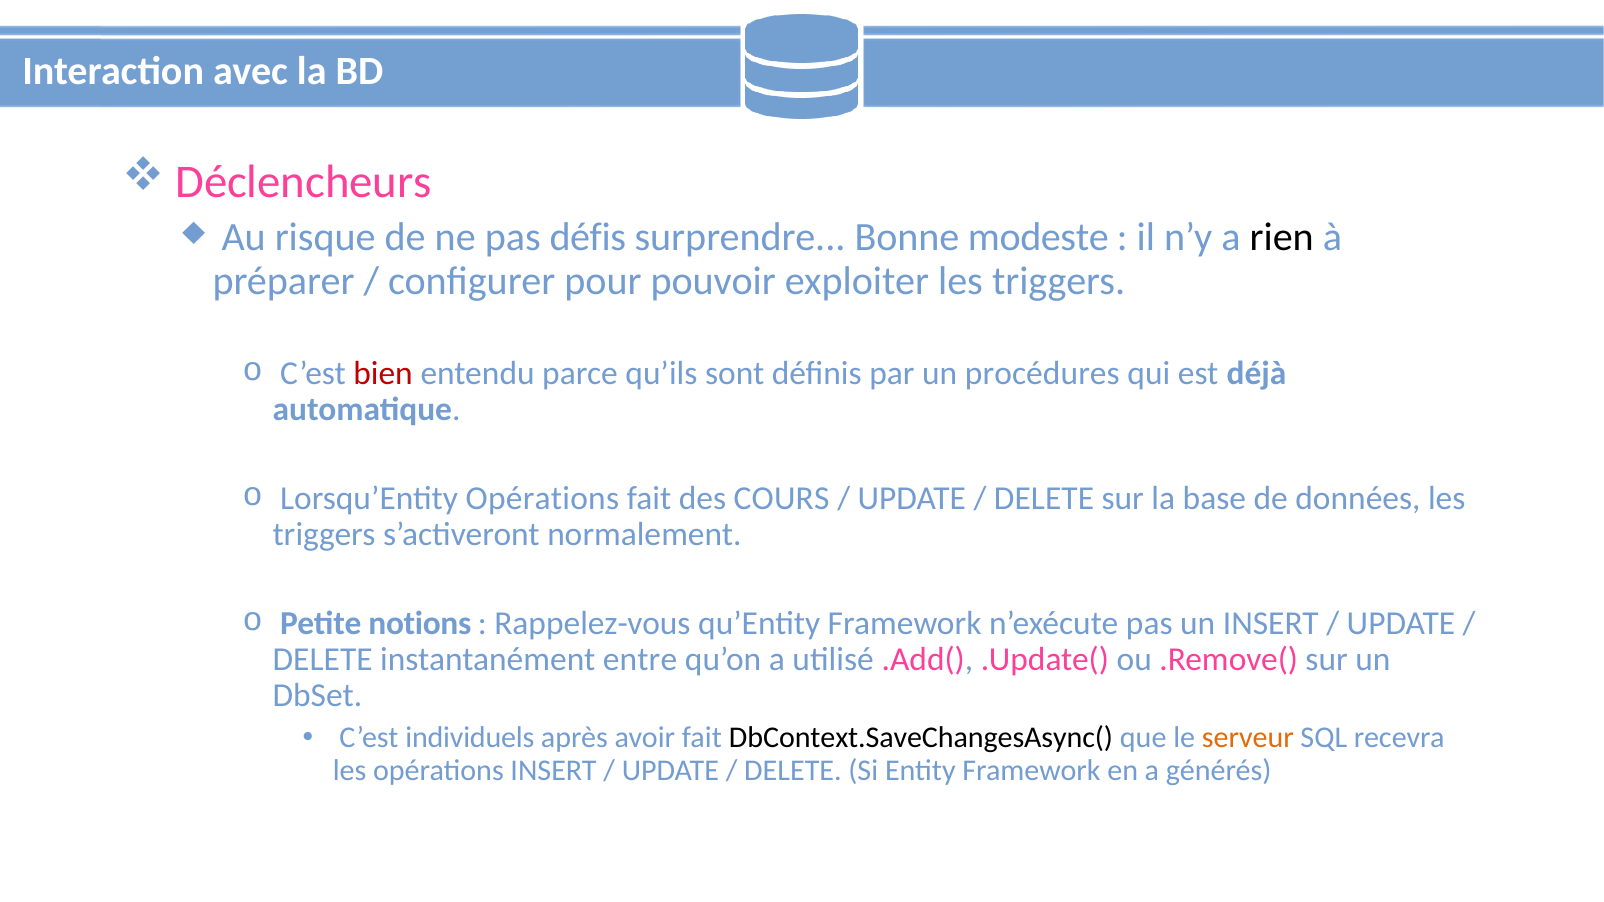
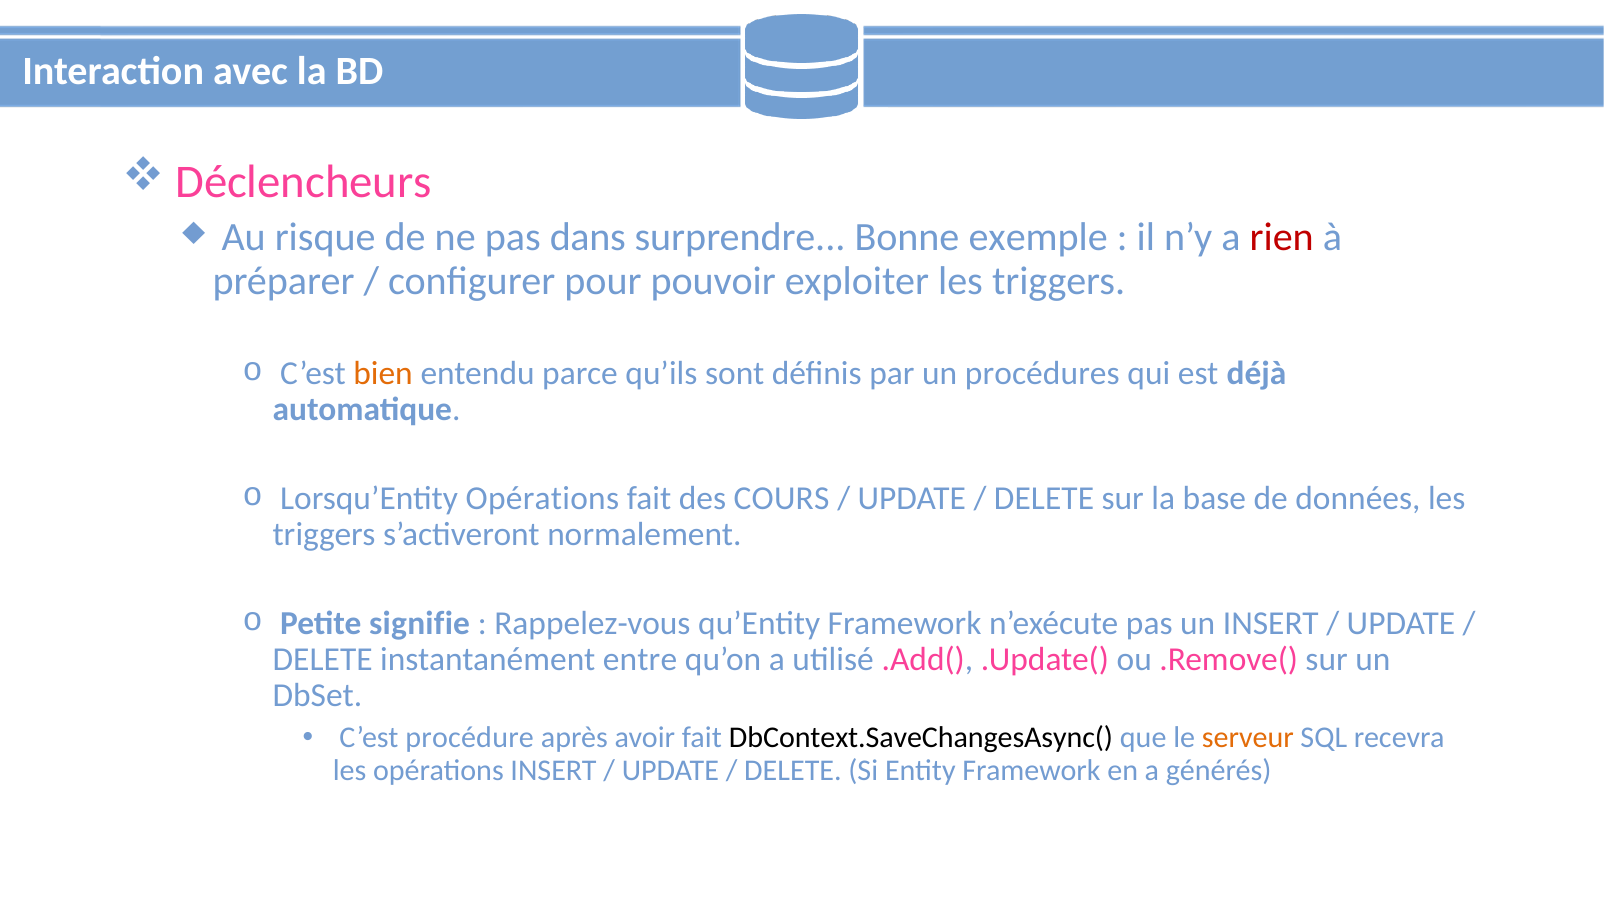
défis: défis -> dans
modeste: modeste -> exemple
rien colour: black -> red
bien colour: red -> orange
notions: notions -> signifie
individuels: individuels -> procédure
